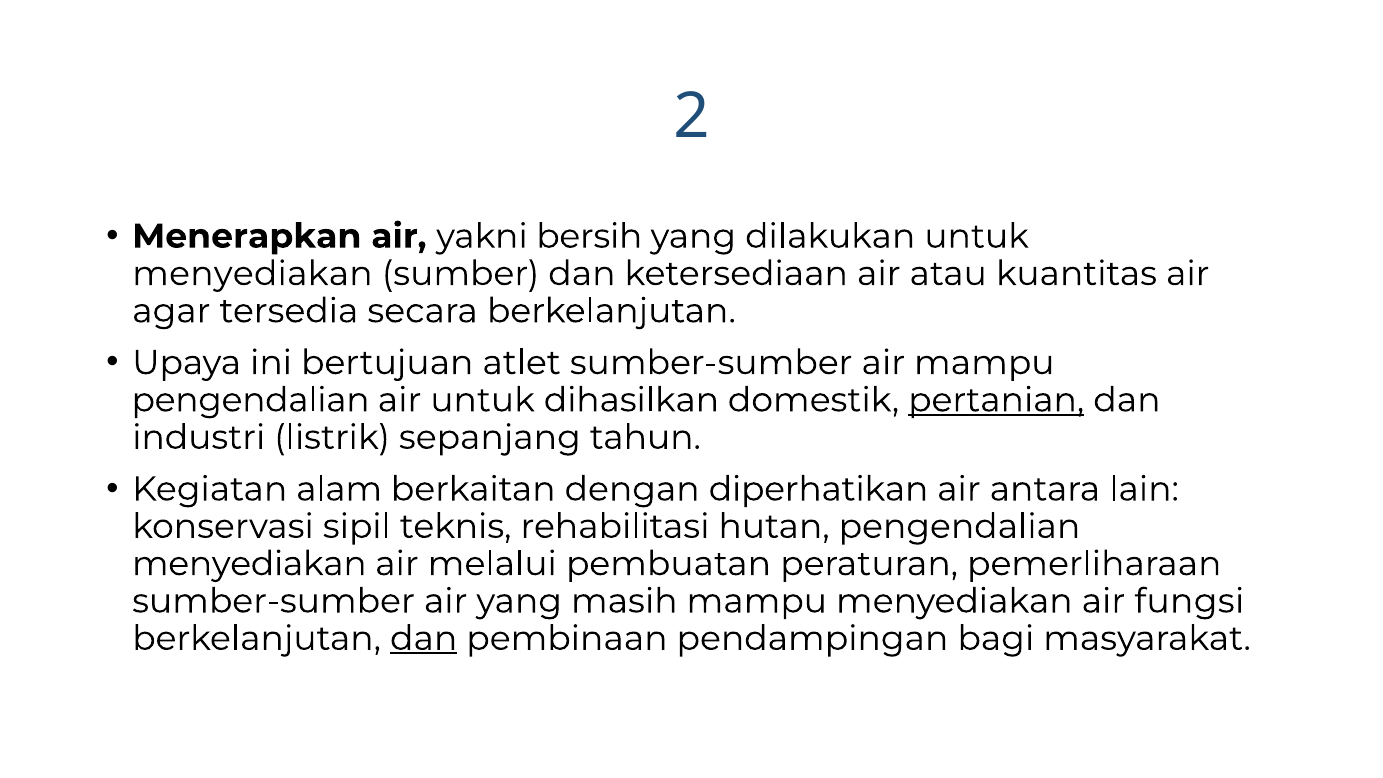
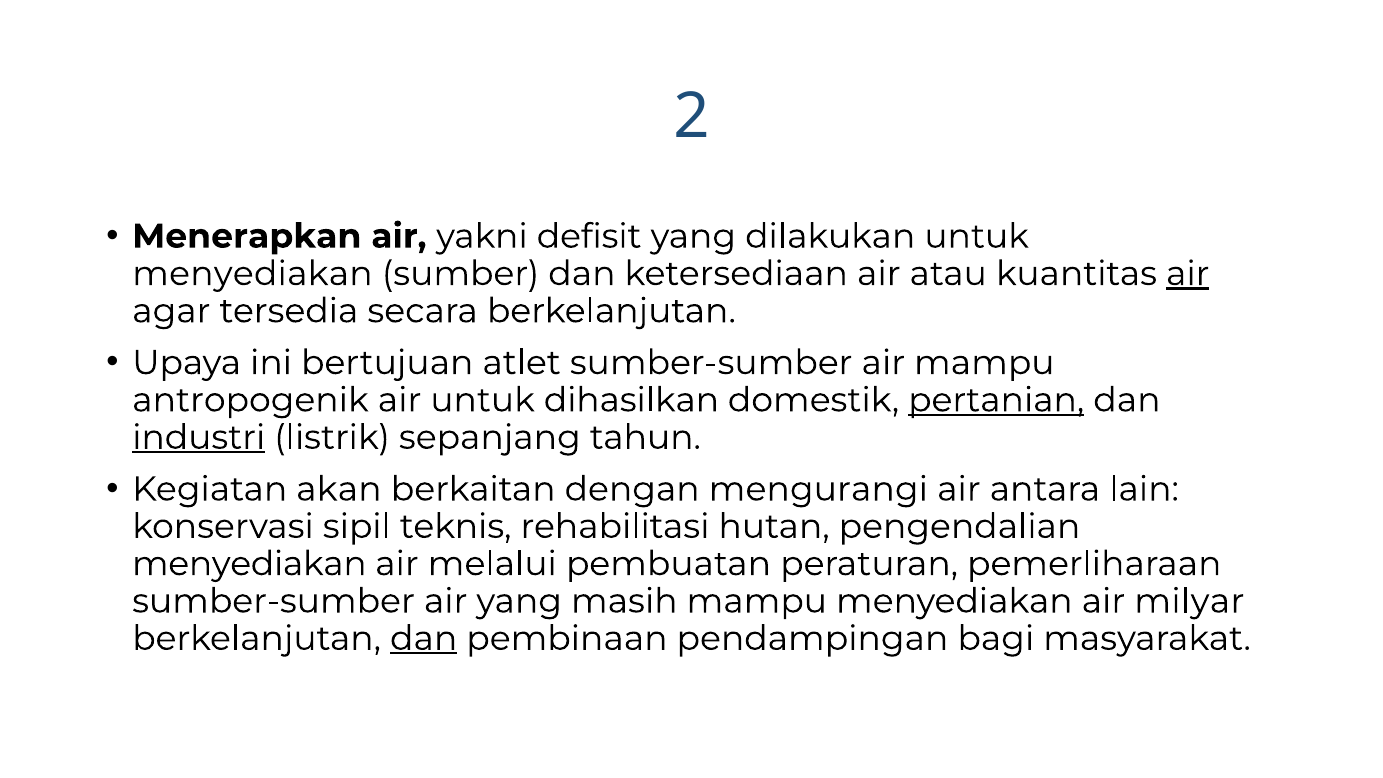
bersih: bersih -> defisit
air at (1188, 274) underline: none -> present
pengendalian at (251, 400): pengendalian -> antropogenik
industri underline: none -> present
alam: alam -> akan
diperhatikan: diperhatikan -> mengurangi
fungsi: fungsi -> milyar
